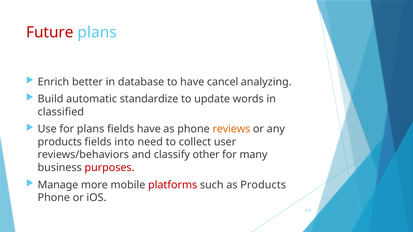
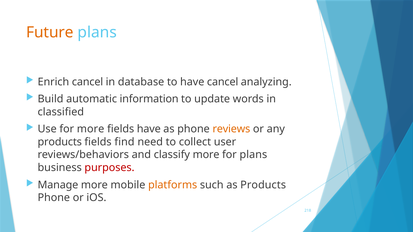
Future colour: red -> orange
Enrich better: better -> cancel
standardize: standardize -> information
for plans: plans -> more
into: into -> find
classify other: other -> more
for many: many -> plans
platforms colour: red -> orange
